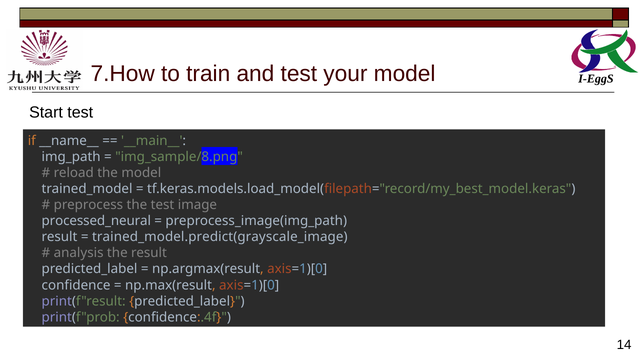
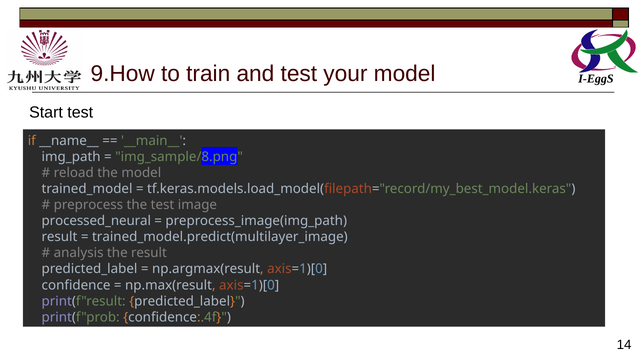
7.How: 7.How -> 9.How
trained_model.predict(grayscale_image: trained_model.predict(grayscale_image -> trained_model.predict(multilayer_image
